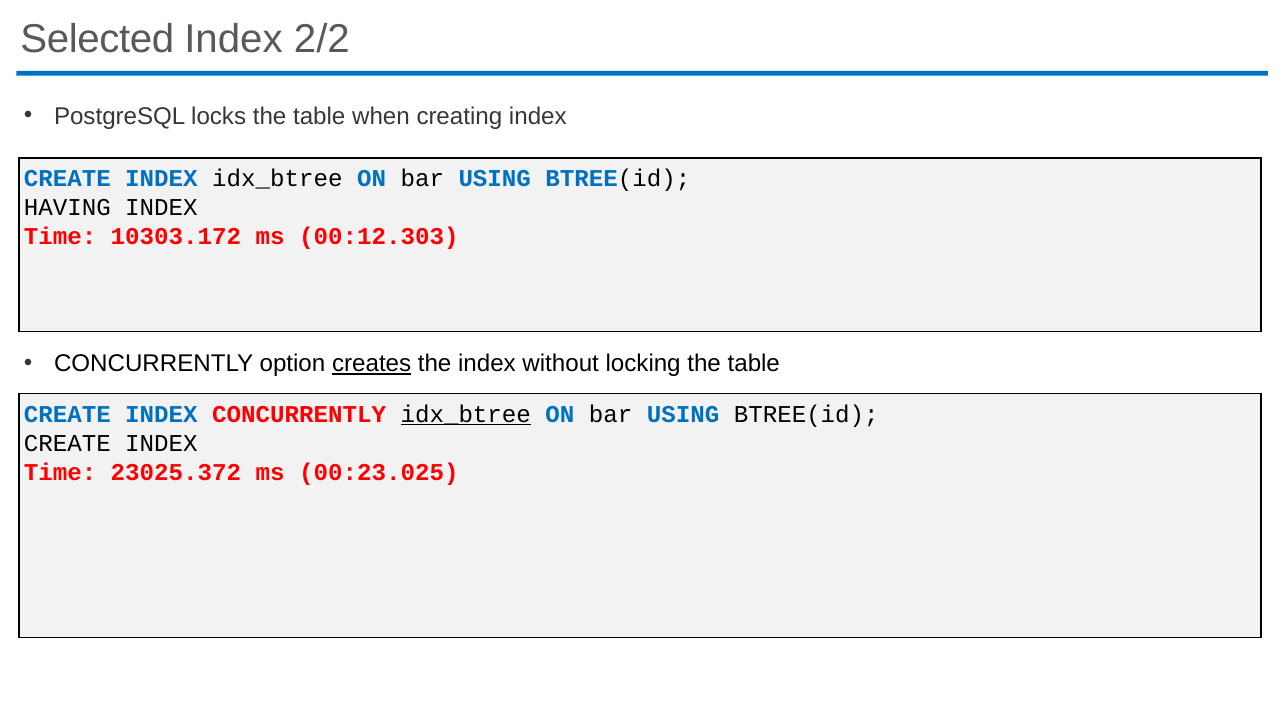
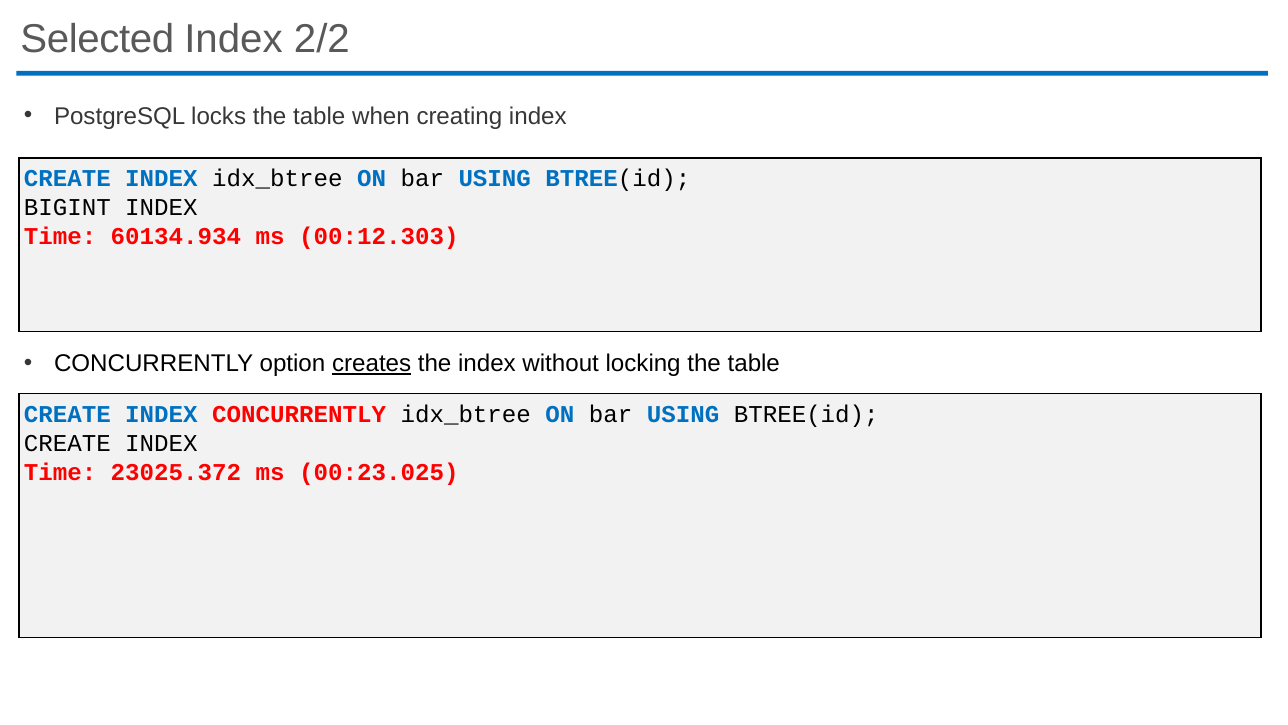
HAVING: HAVING -> BIGINT
10303.172: 10303.172 -> 60134.934
idx_btree at (466, 414) underline: present -> none
